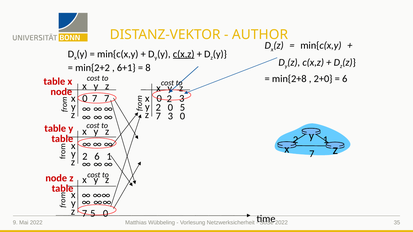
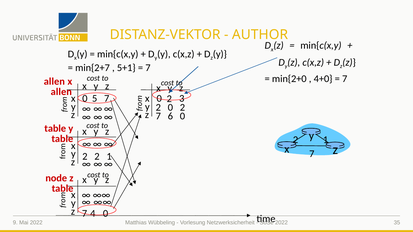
c(x,z at (184, 54) underline: present -> none
min{2+2: min{2+2 -> min{2+7
6+1: 6+1 -> 5+1
8 at (148, 68): 8 -> 7
min{2+8: min{2+8 -> min{2+0
2+0: 2+0 -> 4+0
6 at (345, 79): 6 -> 7
table at (54, 82): table -> allen
node at (61, 92): node -> allen
0 7: 7 -> 5
0 5: 5 -> 2
7 3: 3 -> 6
2 6: 6 -> 2
7 5: 5 -> 4
